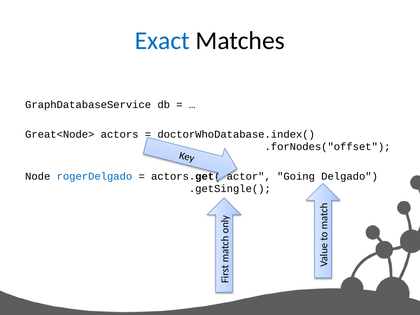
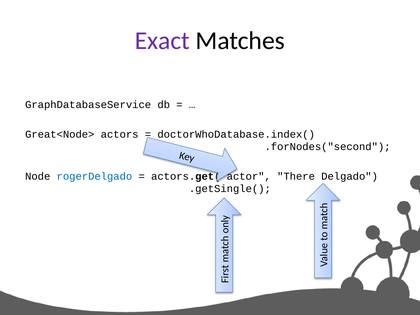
Exact colour: blue -> purple
.forNodes("offset: .forNodes("offset -> .forNodes("second
Going: Going -> There
